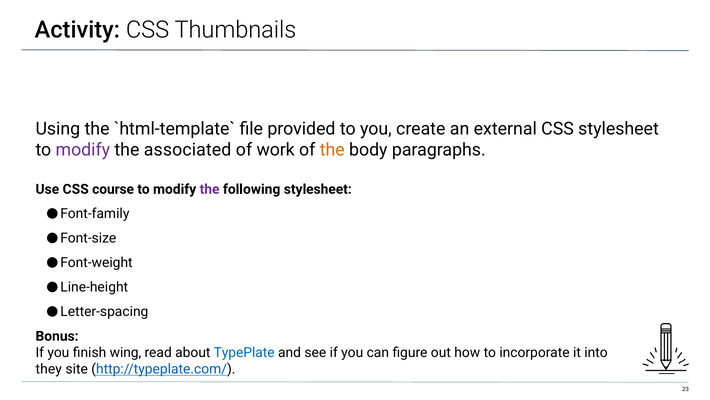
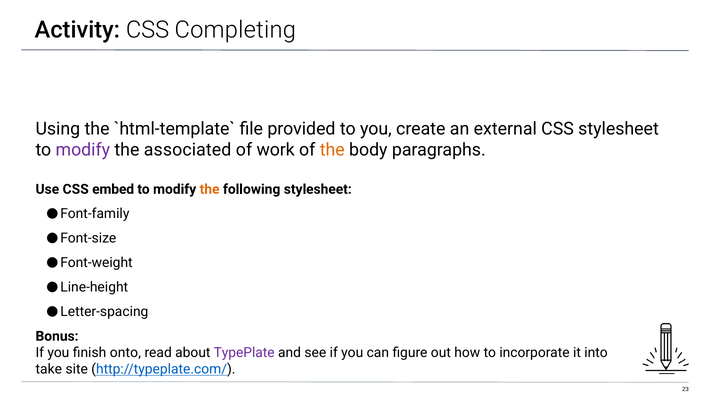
Thumbnails: Thumbnails -> Completing
course: course -> embed
the at (210, 189) colour: purple -> orange
wing: wing -> onto
TypePlate colour: blue -> purple
they: they -> take
